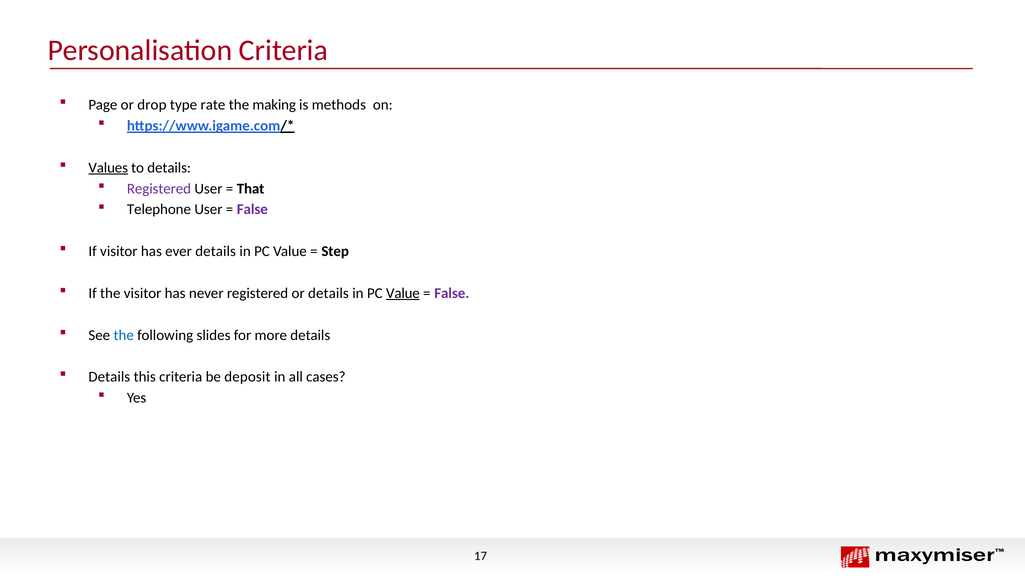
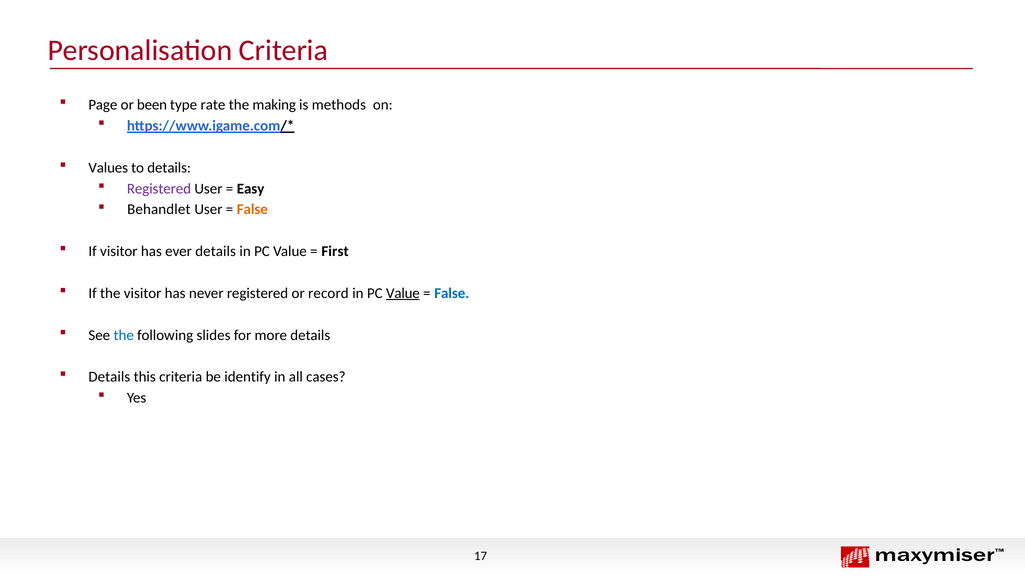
drop: drop -> been
Values underline: present -> none
That: That -> Easy
Telephone: Telephone -> Behandlet
False at (252, 210) colour: purple -> orange
Step: Step -> First
or details: details -> record
False at (452, 294) colour: purple -> blue
deposit: deposit -> identify
